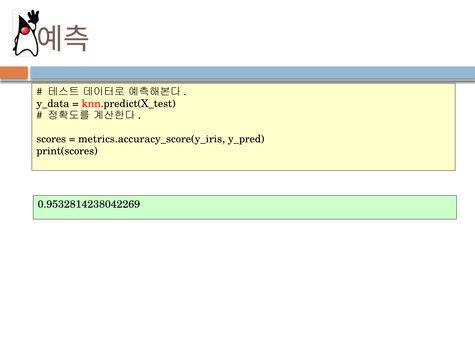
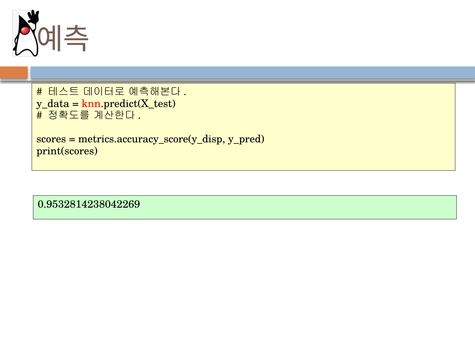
metrics.accuracy_score(y_iris: metrics.accuracy_score(y_iris -> metrics.accuracy_score(y_disp
